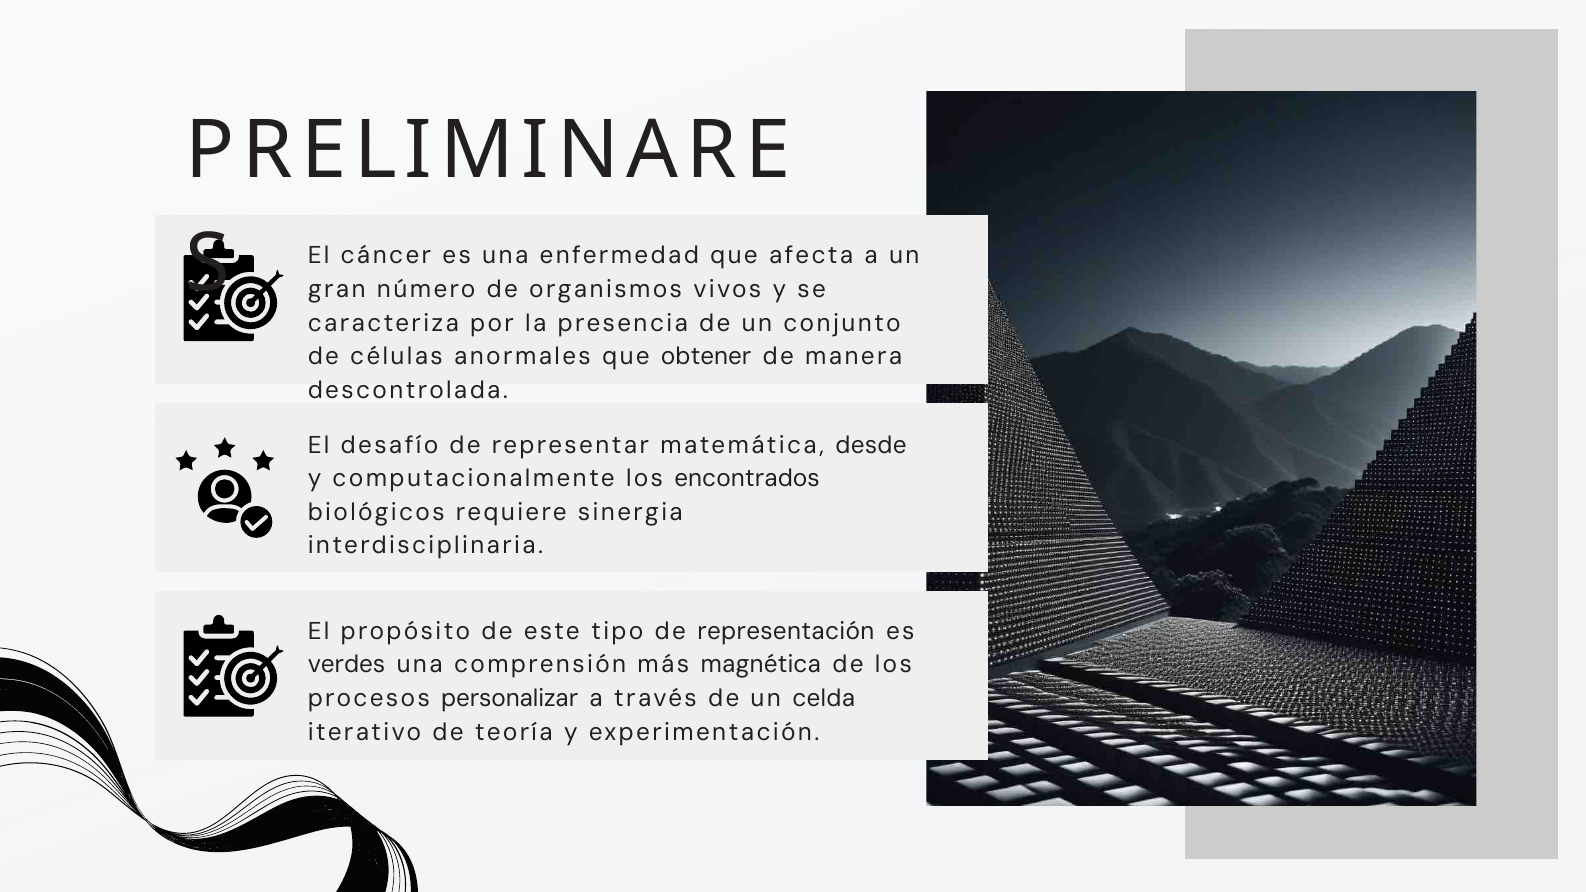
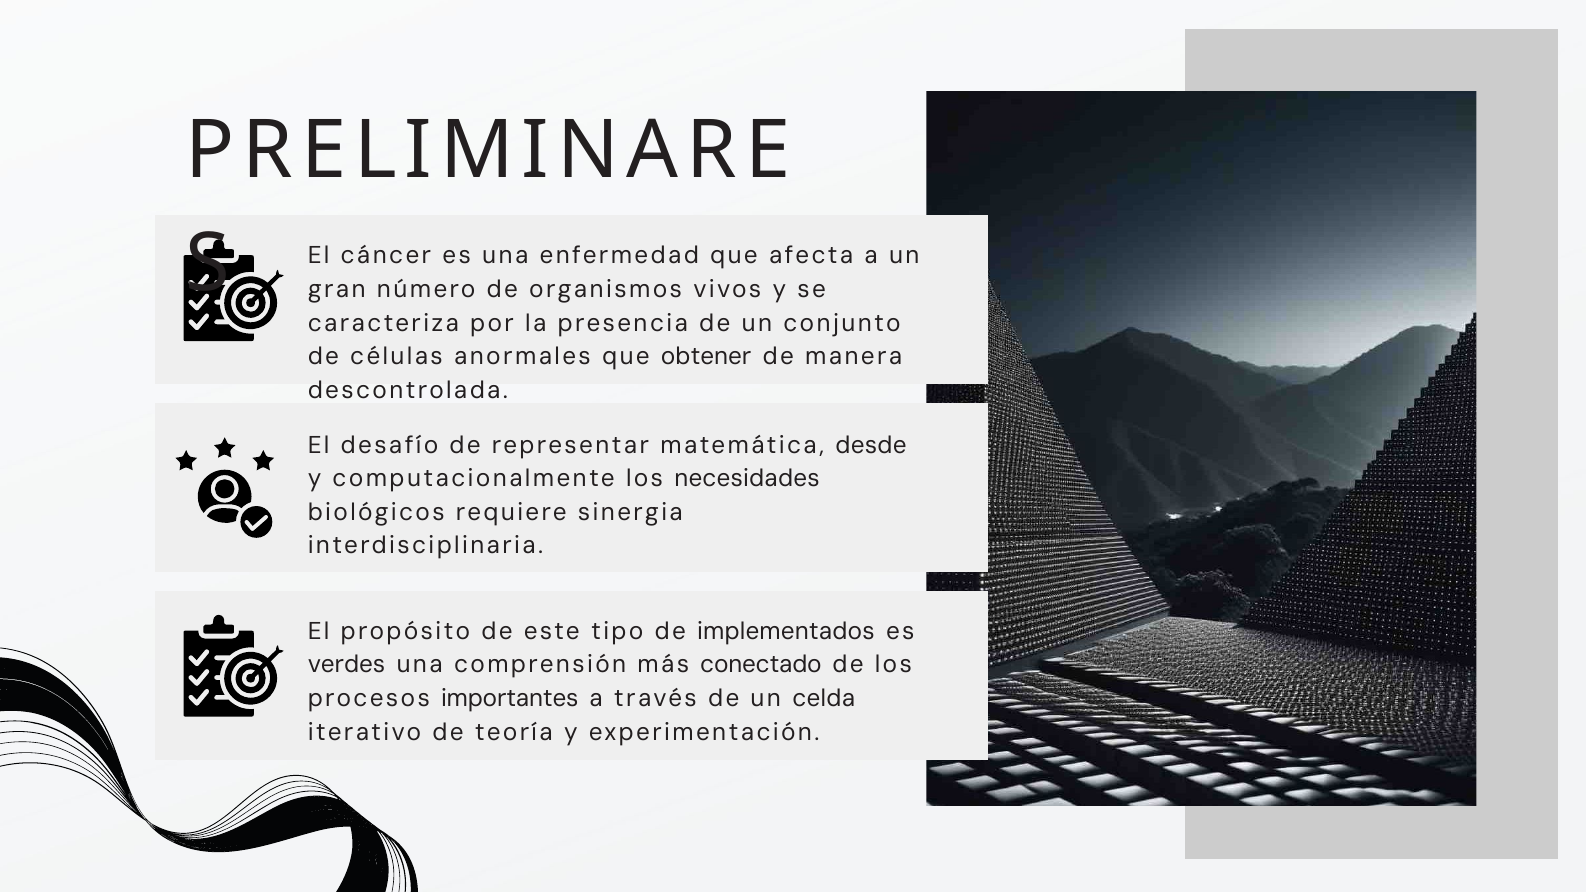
encontrados: encontrados -> necesidades
representación: representación -> implementados
magnética: magnética -> conectado
personalizar: personalizar -> importantes
